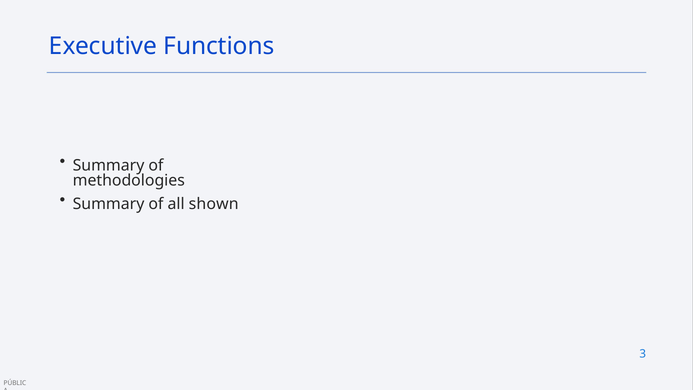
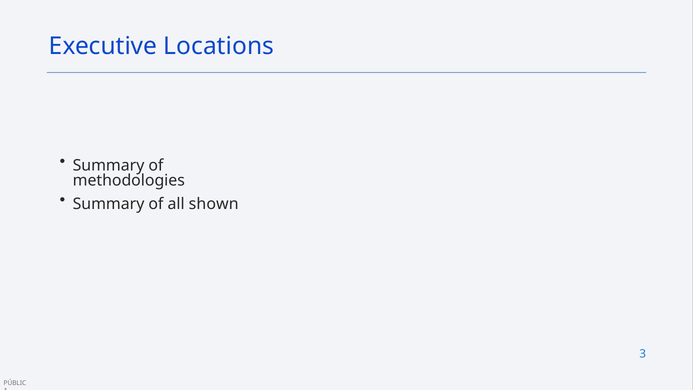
Functions: Functions -> Locations
